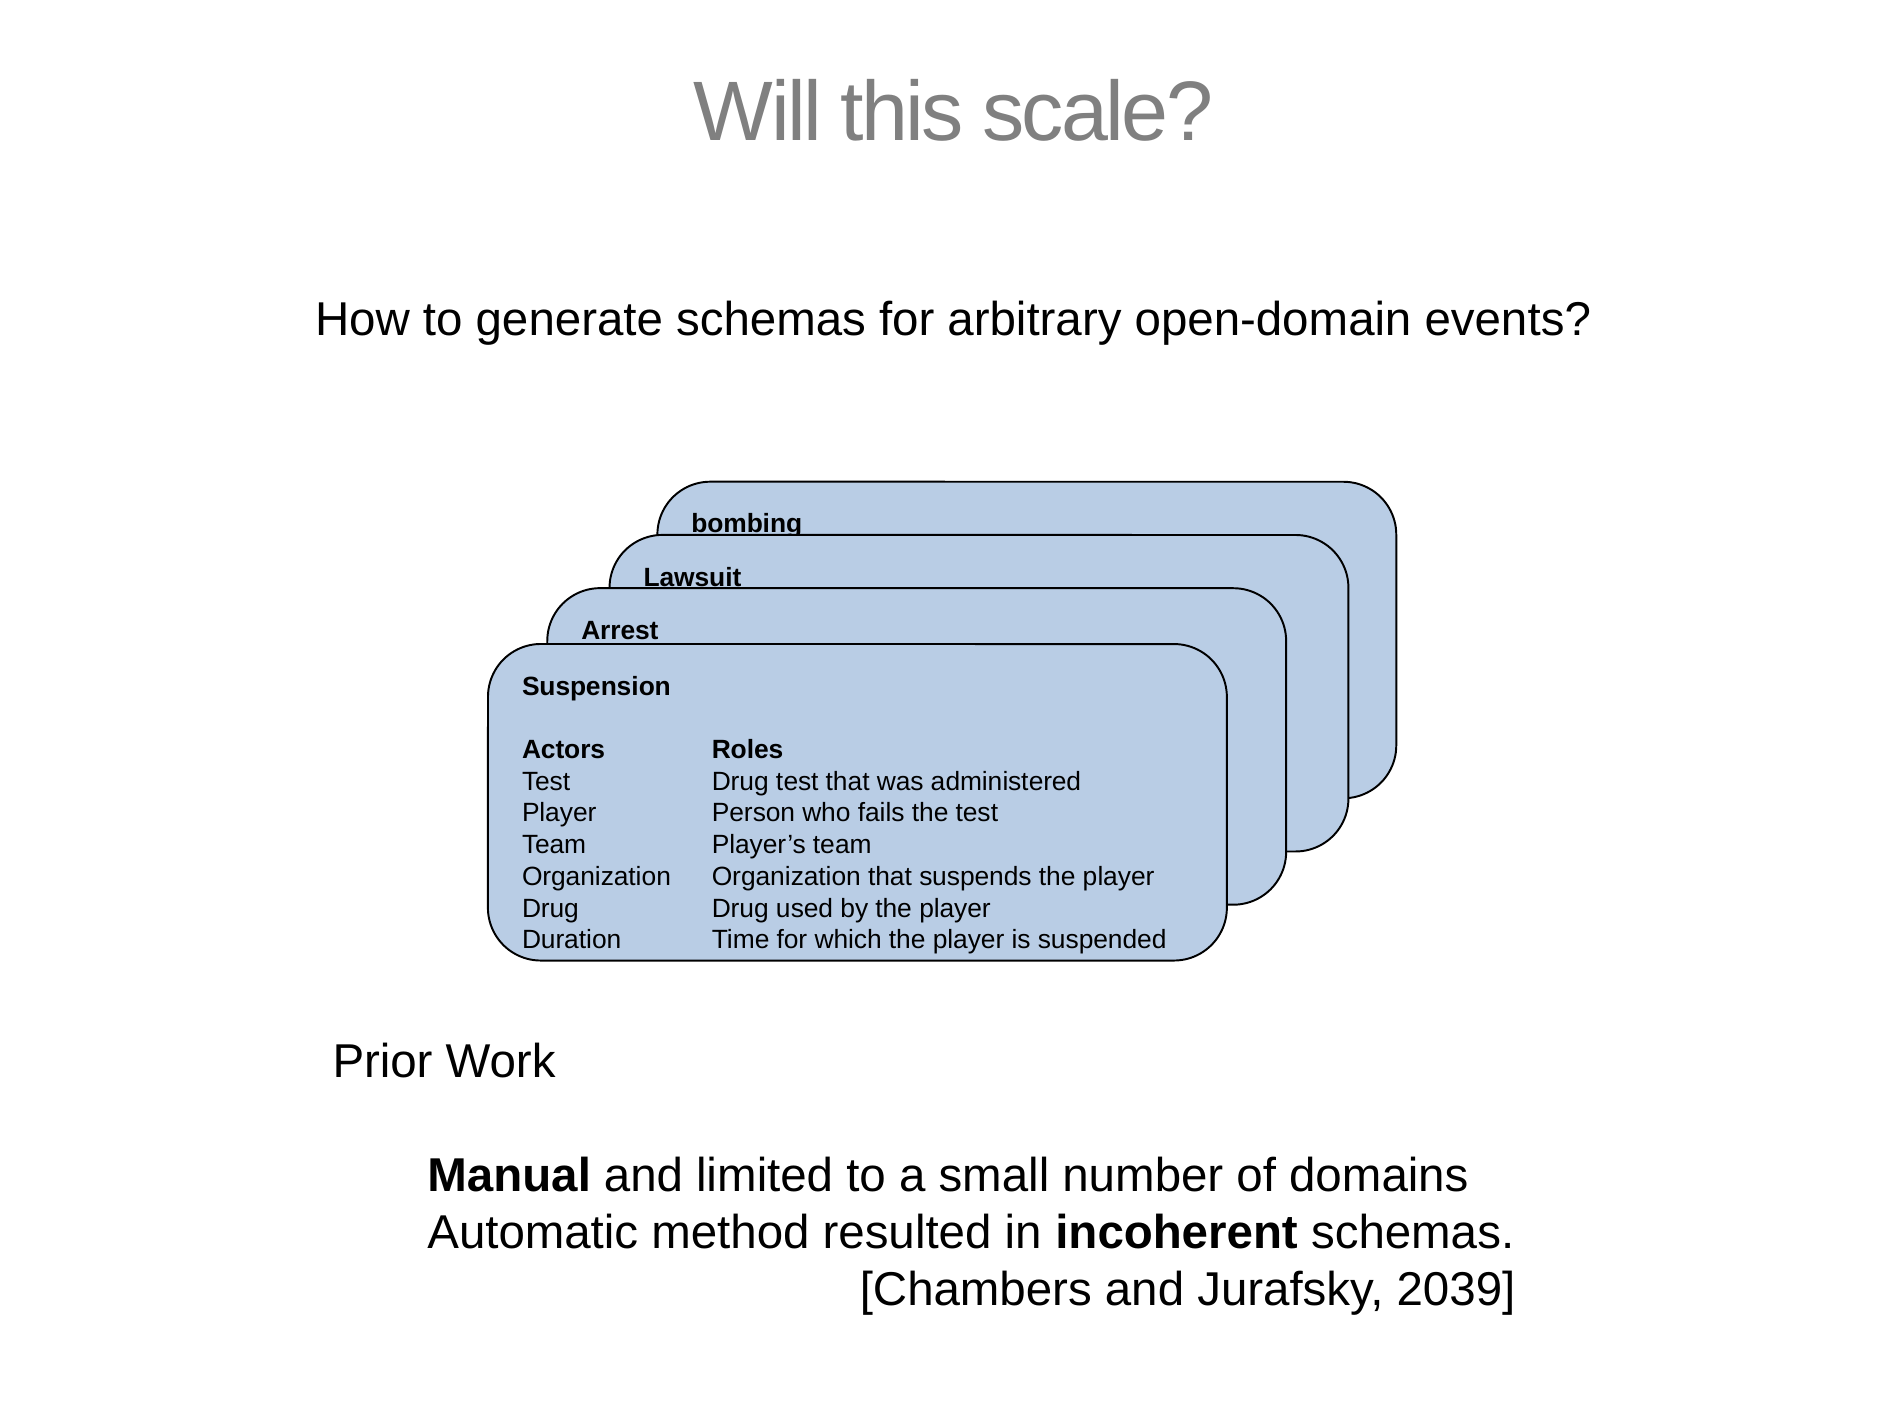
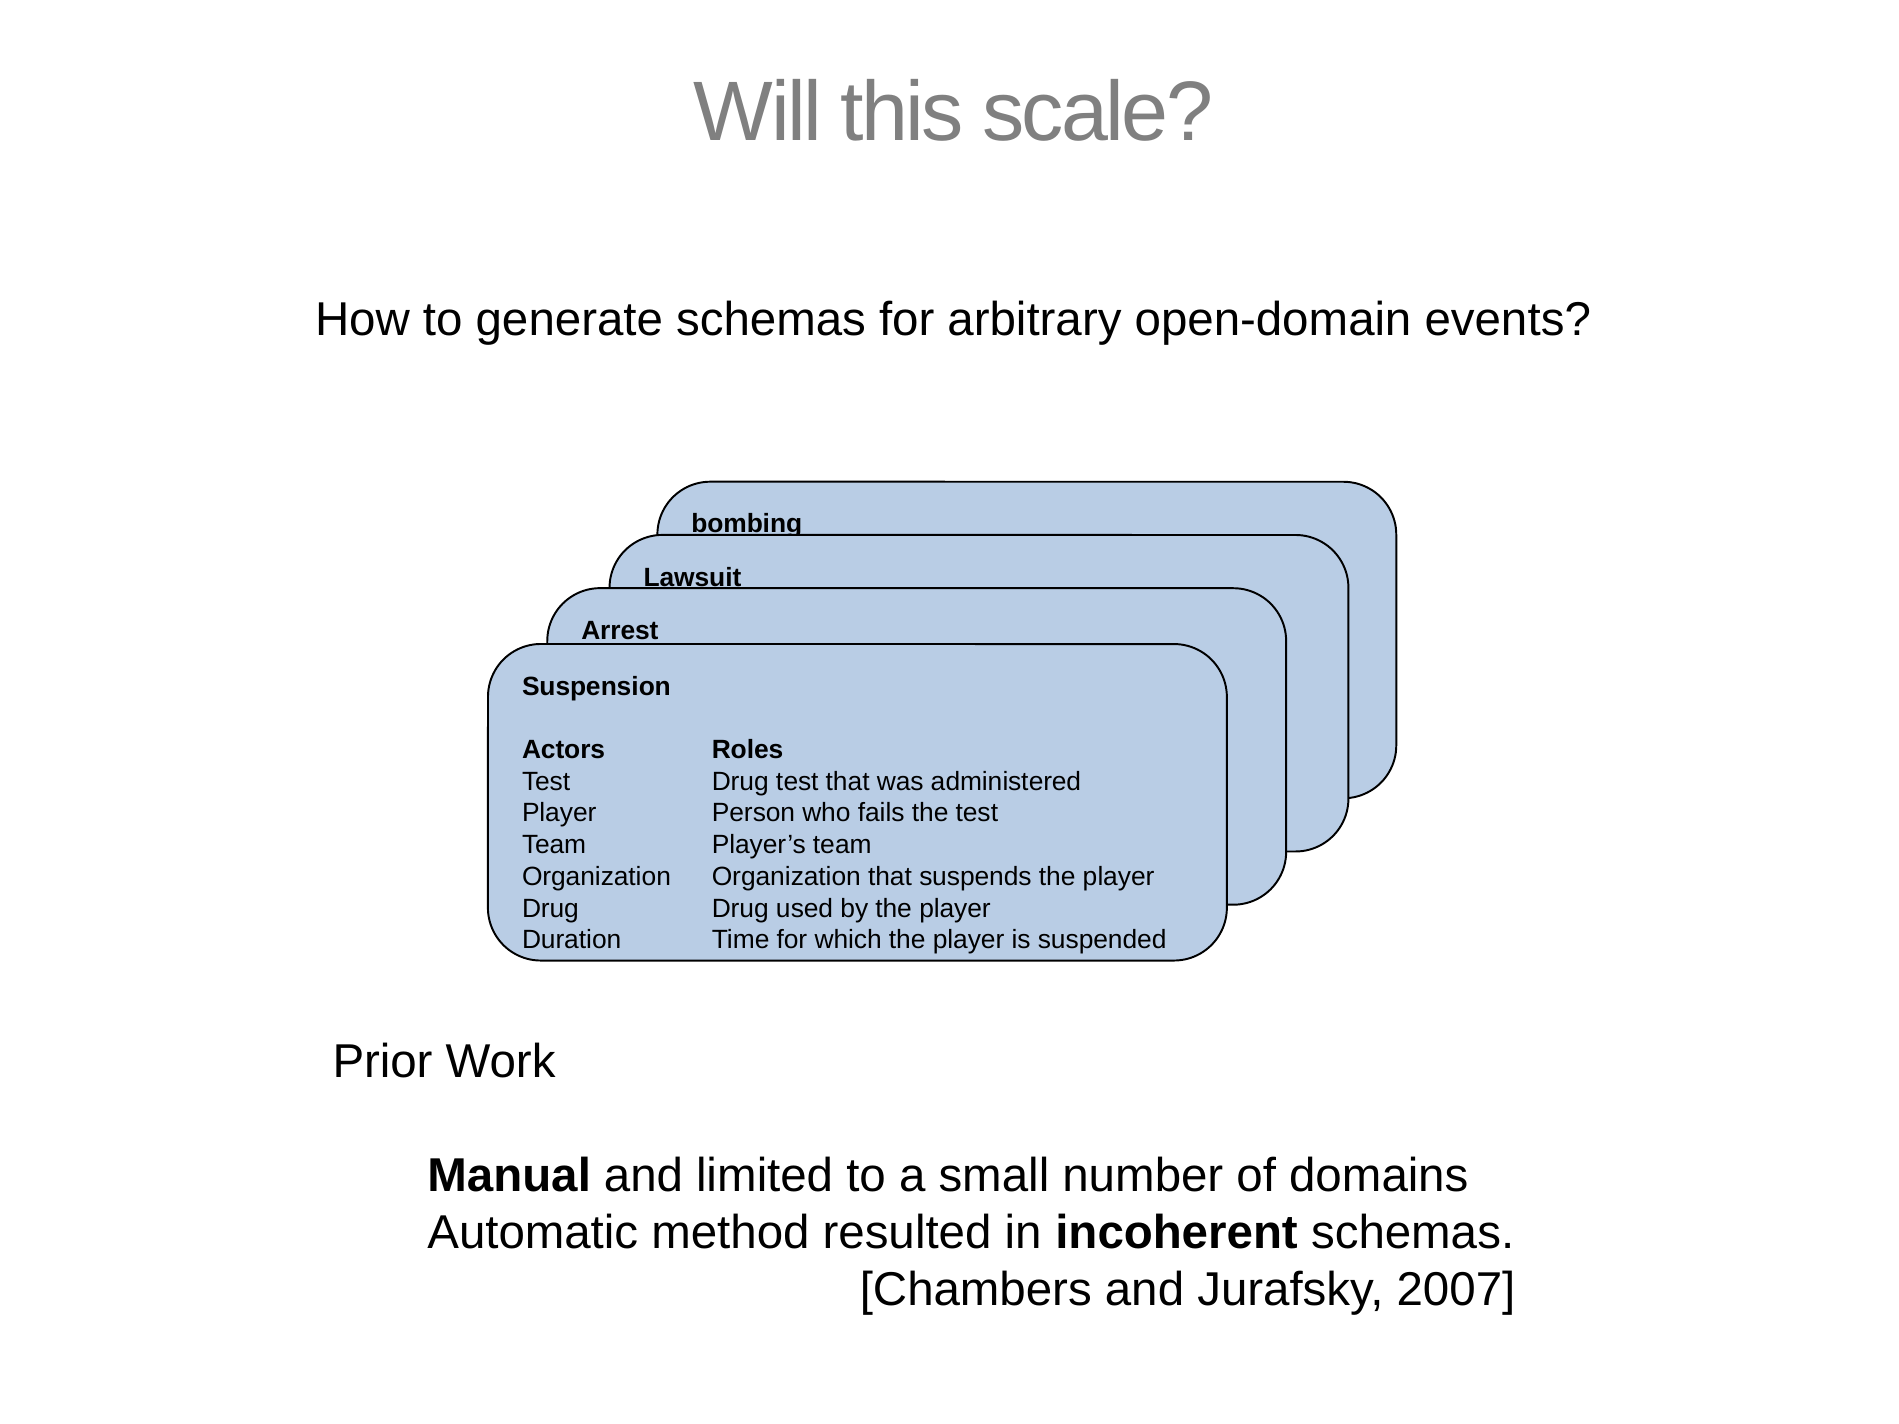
2039: 2039 -> 2007
